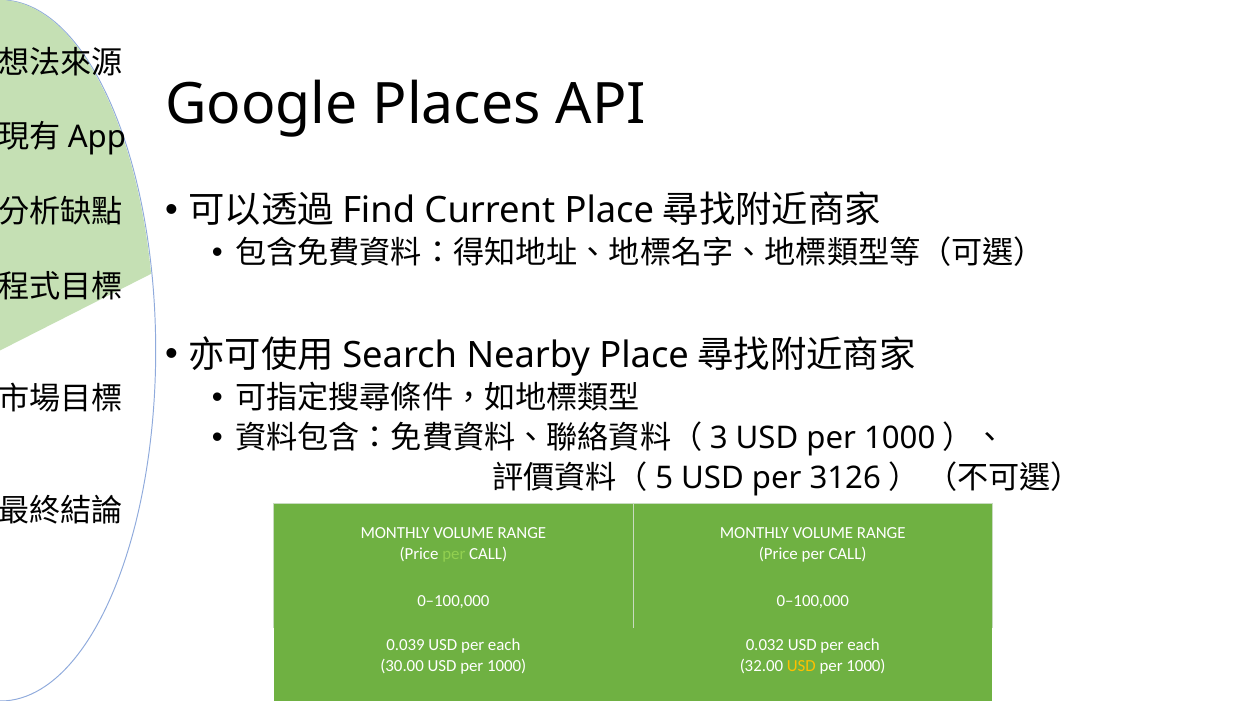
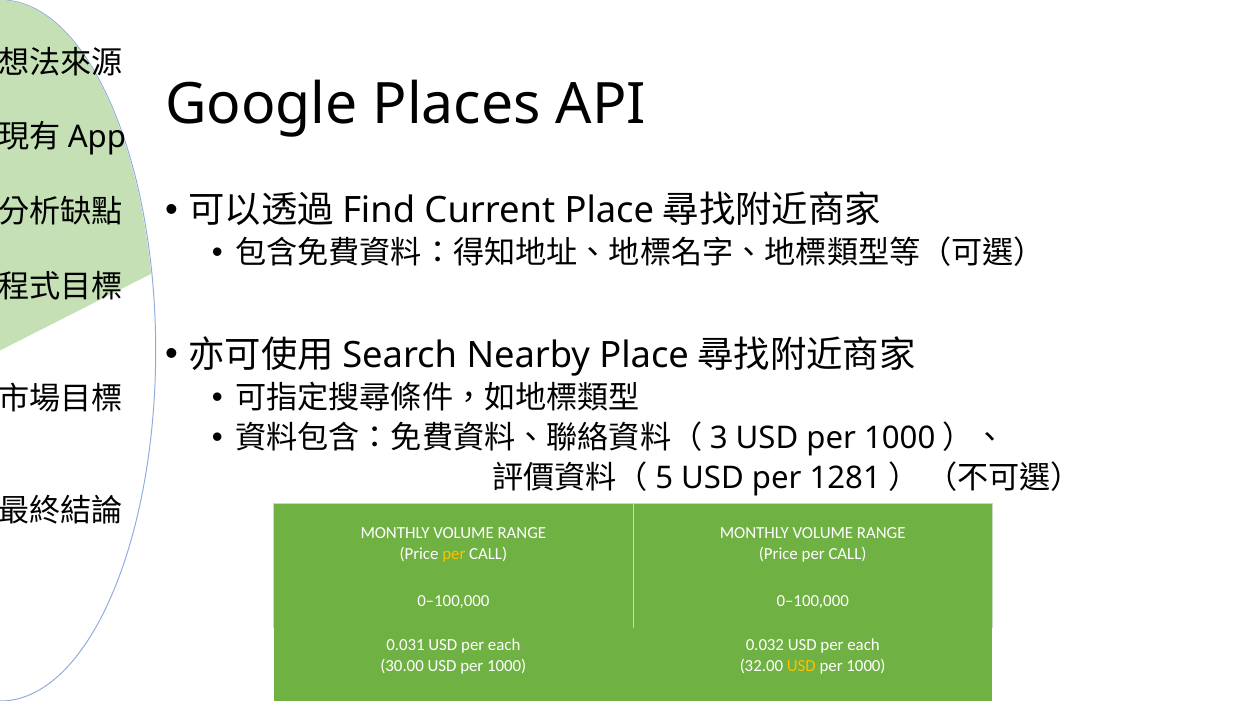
3126: 3126 -> 1281
per at (454, 554) colour: light green -> yellow
0.039: 0.039 -> 0.031
